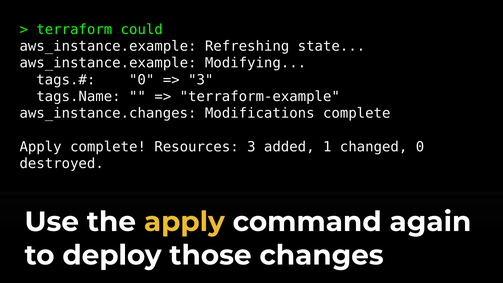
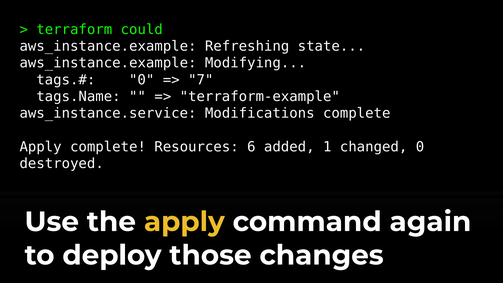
3 at (201, 80): 3 -> 7
aws_instance.changes: aws_instance.changes -> aws_instance.service
Resources 3: 3 -> 6
